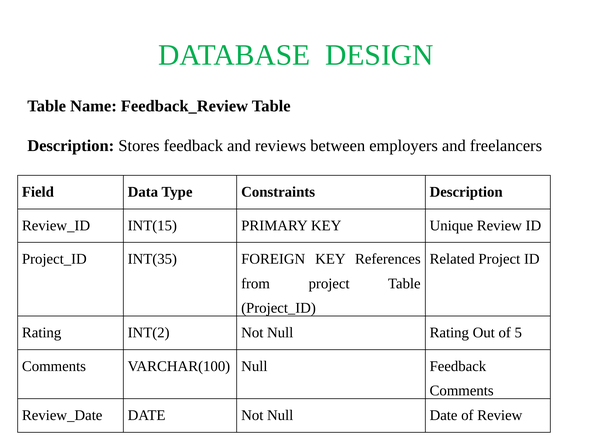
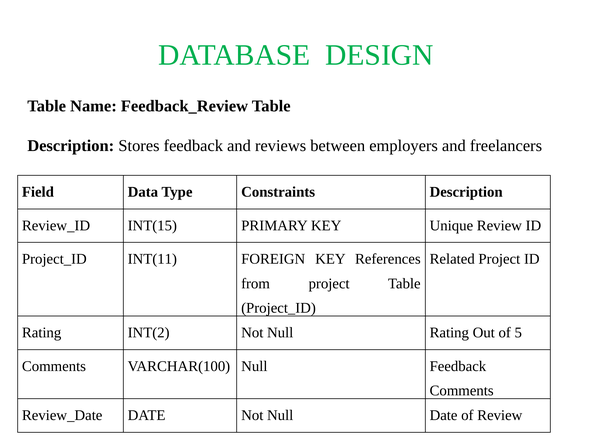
INT(35: INT(35 -> INT(11
